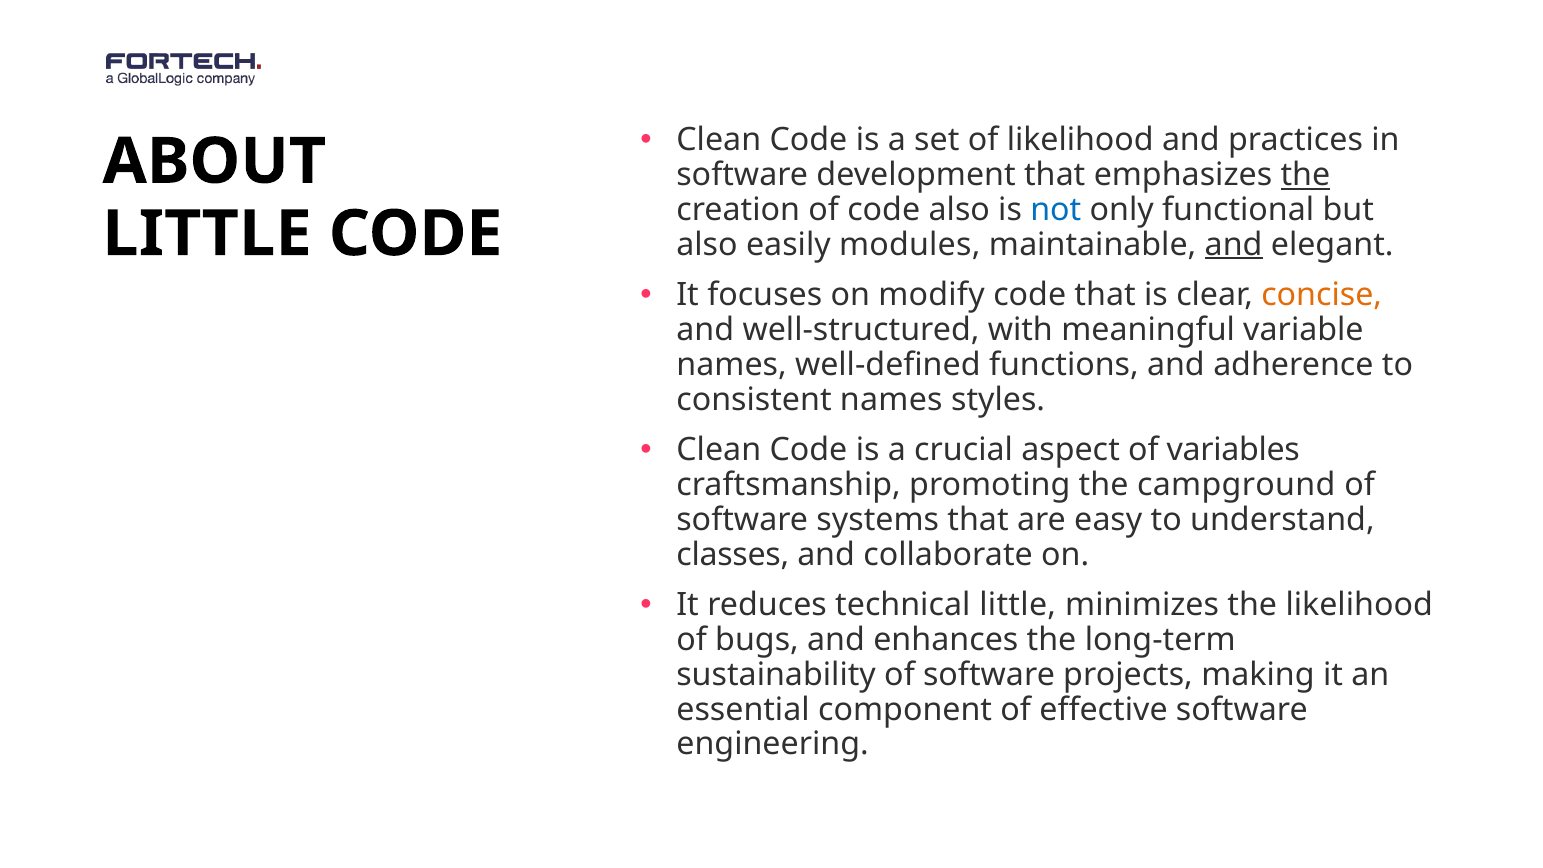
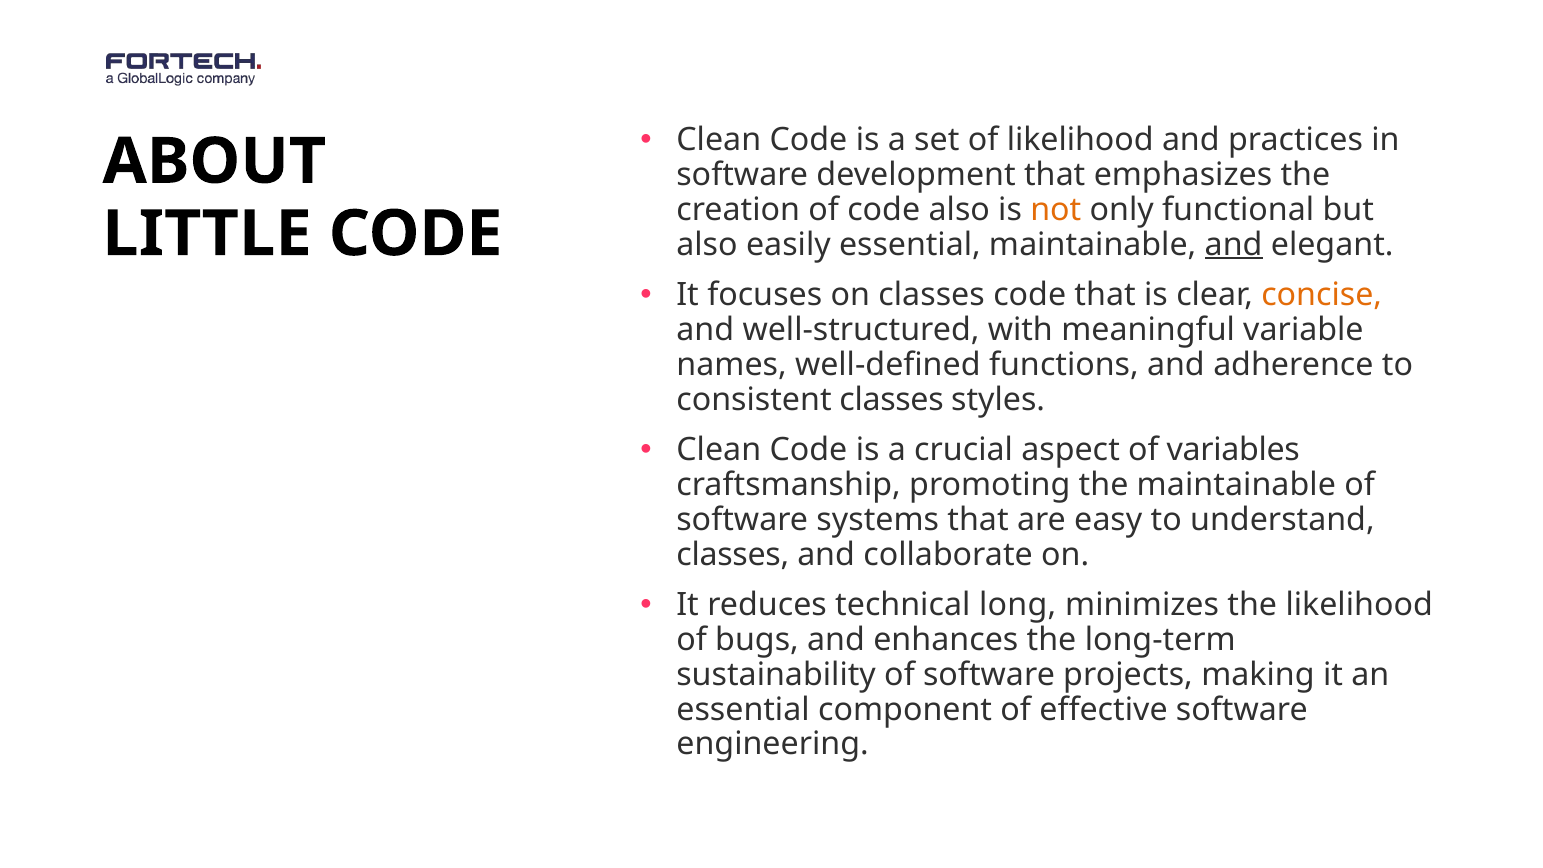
the at (1305, 175) underline: present -> none
not colour: blue -> orange
easily modules: modules -> essential
on modify: modify -> classes
consistent names: names -> classes
the campground: campground -> maintainable
technical little: little -> long
